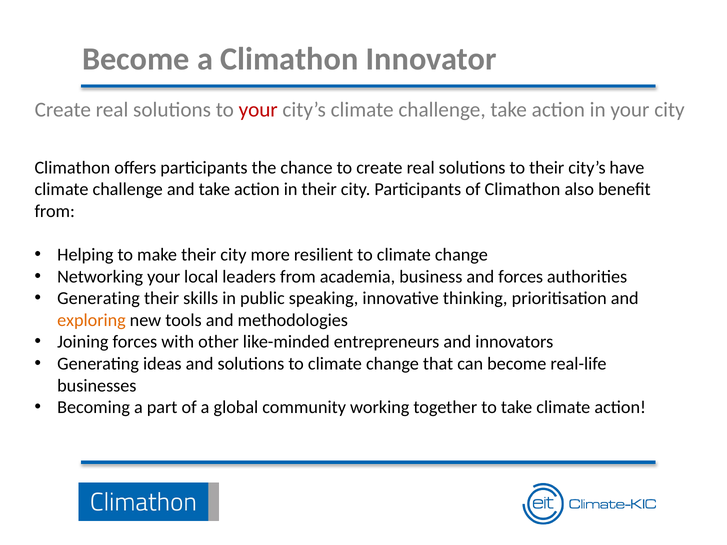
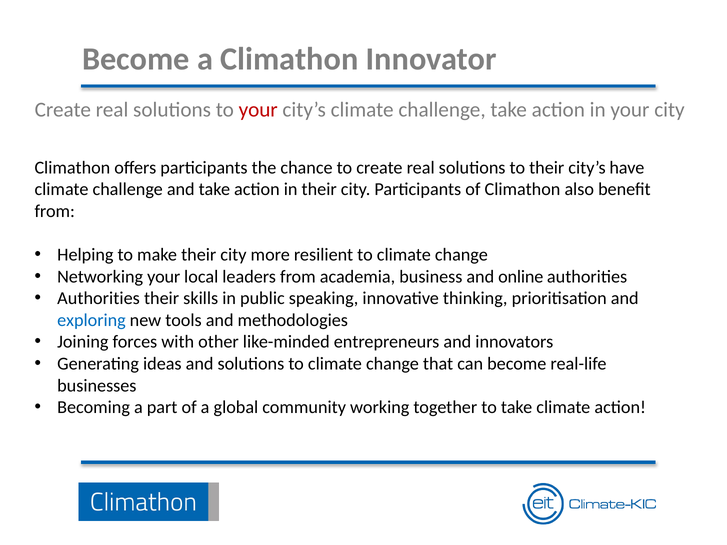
and forces: forces -> online
Generating at (99, 298): Generating -> Authorities
exploring colour: orange -> blue
